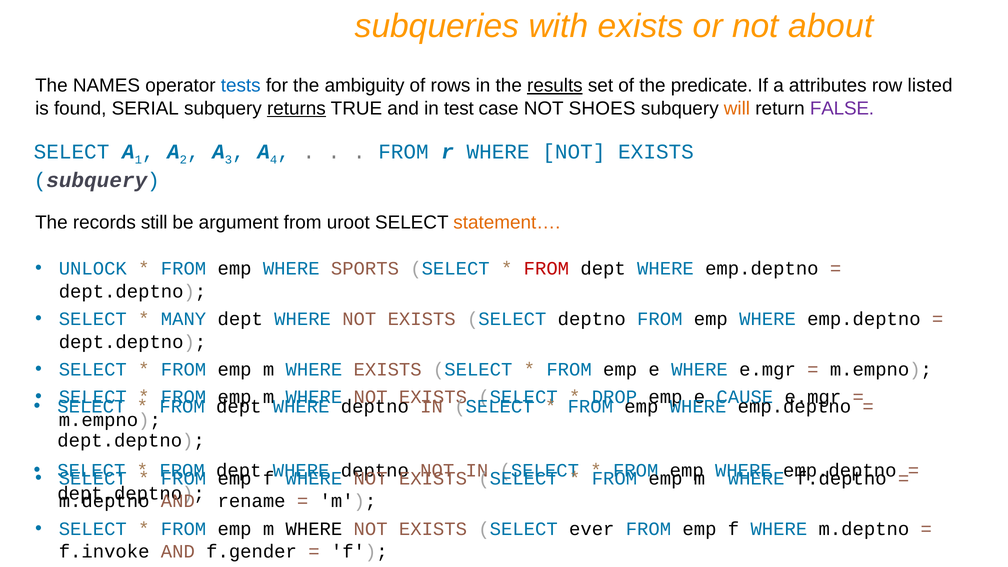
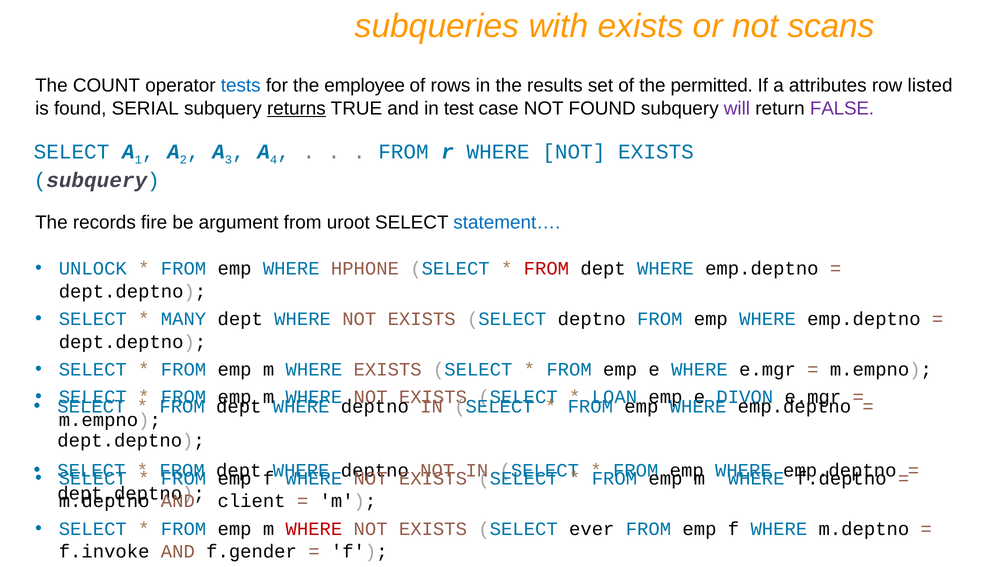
about: about -> scans
NAMES: NAMES -> COUNT
ambiguity: ambiguity -> employee
results underline: present -> none
predicate: predicate -> permitted
NOT SHOES: SHOES -> FOUND
will colour: orange -> purple
still: still -> fire
statement… colour: orange -> blue
SPORTS: SPORTS -> HPHONE
DROP: DROP -> LOAN
CAUSE: CAUSE -> DIVON
rename: rename -> client
WHERE at (314, 529) colour: black -> red
